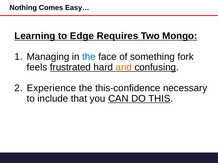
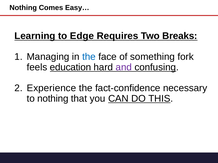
Mongo: Mongo -> Breaks
frustrated: frustrated -> education
and colour: orange -> purple
this-confidence: this-confidence -> fact-confidence
to include: include -> nothing
